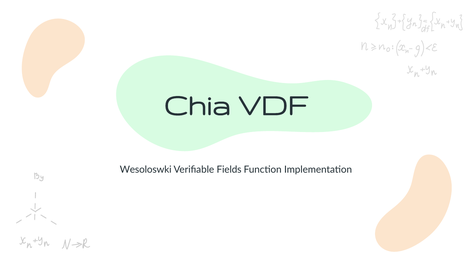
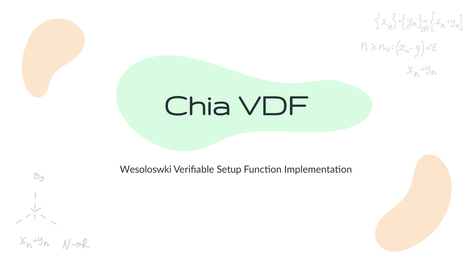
Fields: Fields -> Setup
